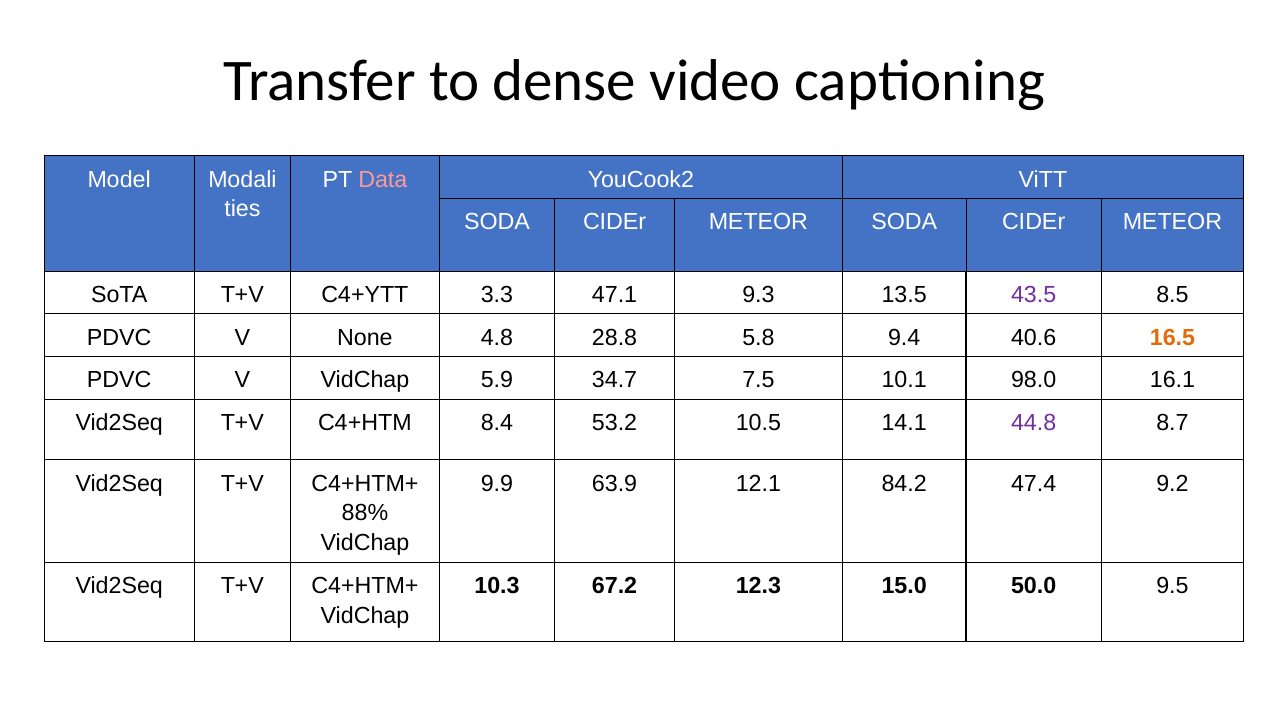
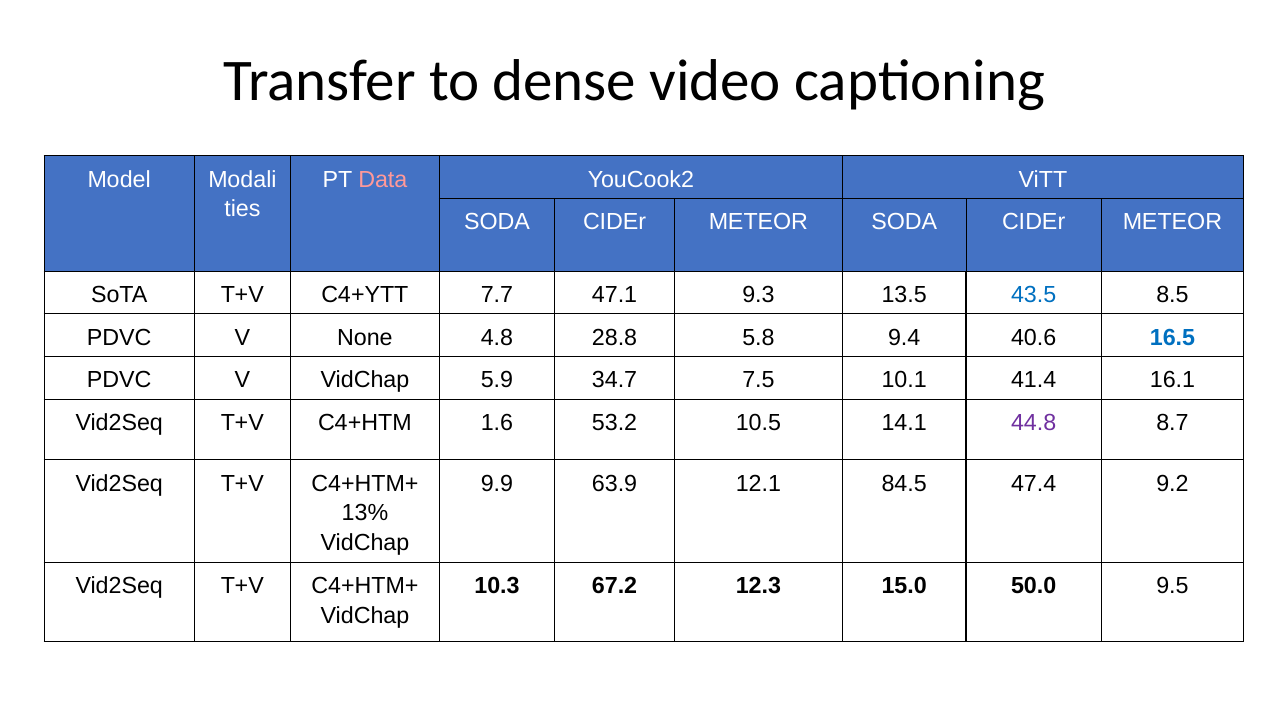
3.3: 3.3 -> 7.7
43.5 colour: purple -> blue
16.5 colour: orange -> blue
98.0: 98.0 -> 41.4
8.4: 8.4 -> 1.6
84.2: 84.2 -> 84.5
88%: 88% -> 13%
